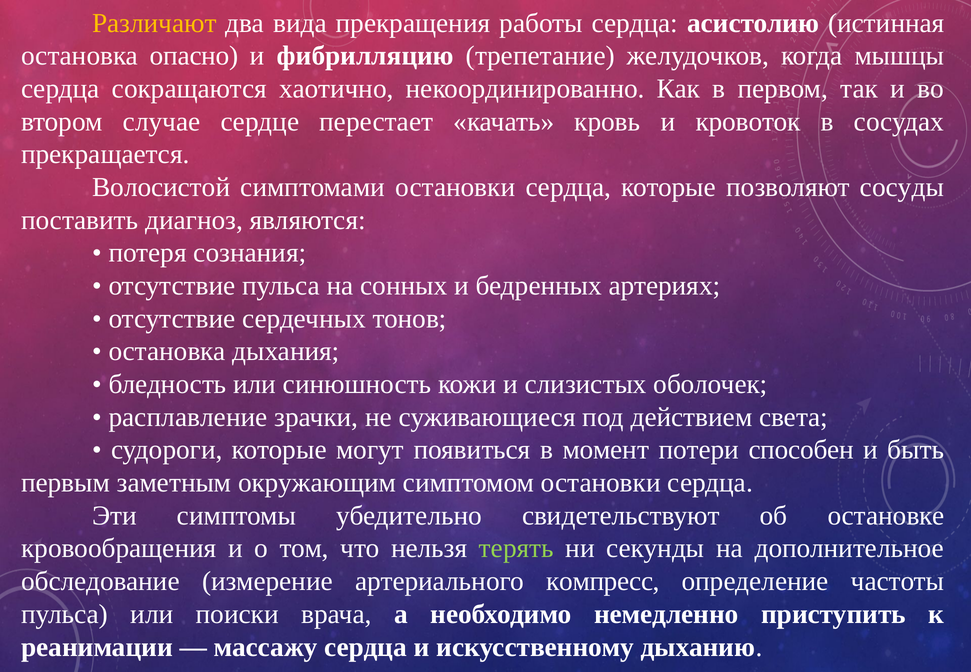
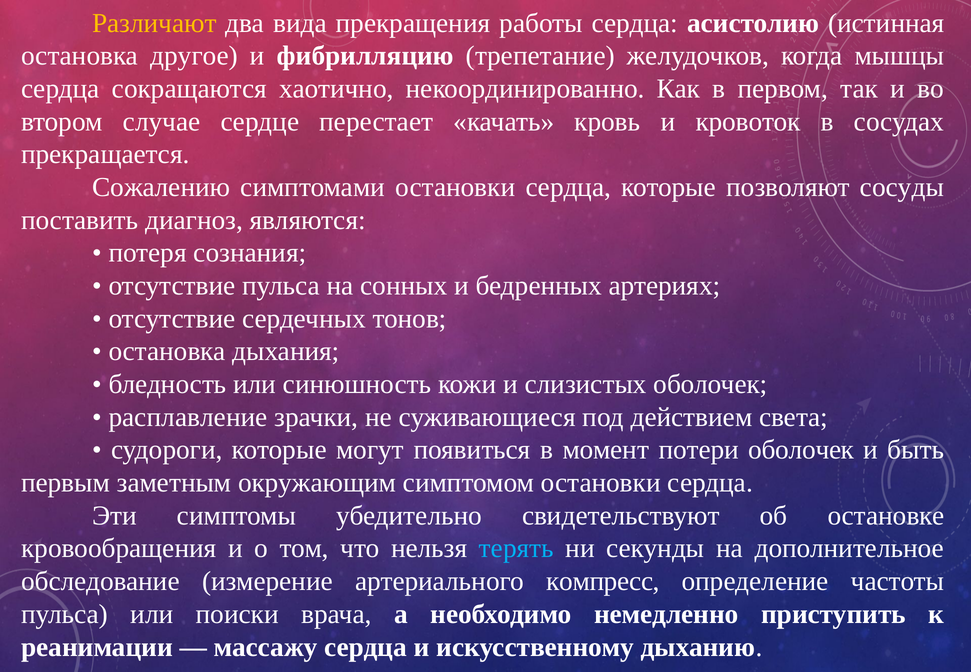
опасно: опасно -> другое
Волосистой: Волосистой -> Сожалению
потери способен: способен -> оболочек
терять colour: light green -> light blue
